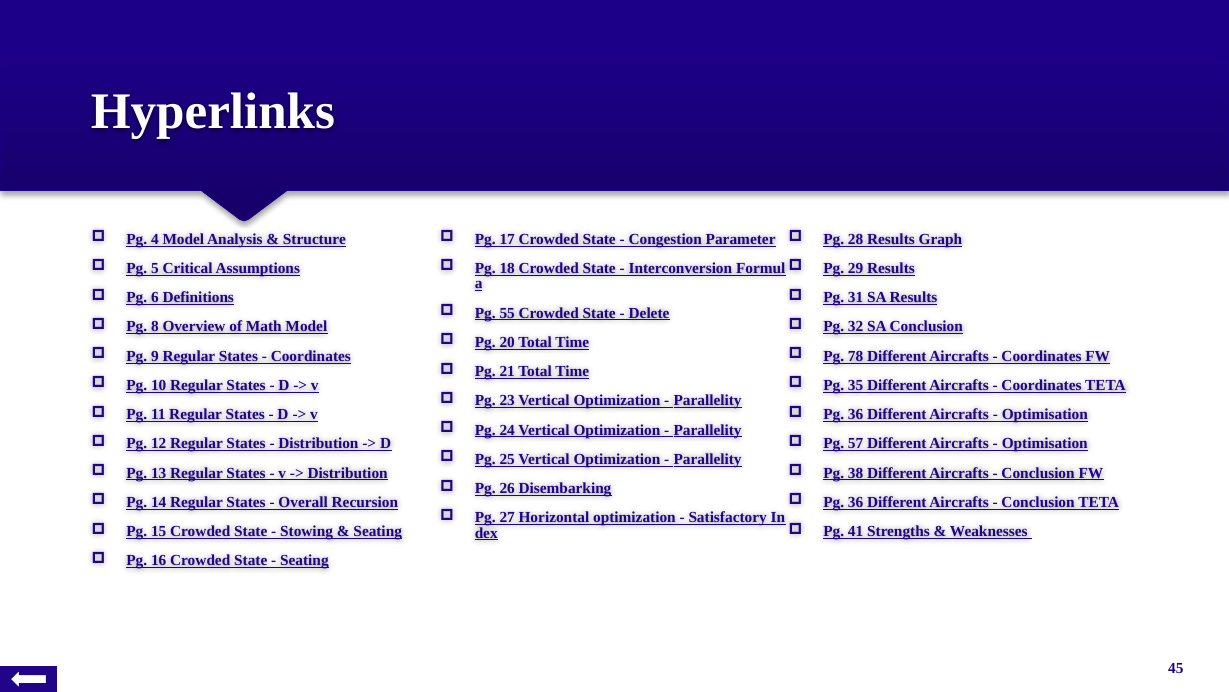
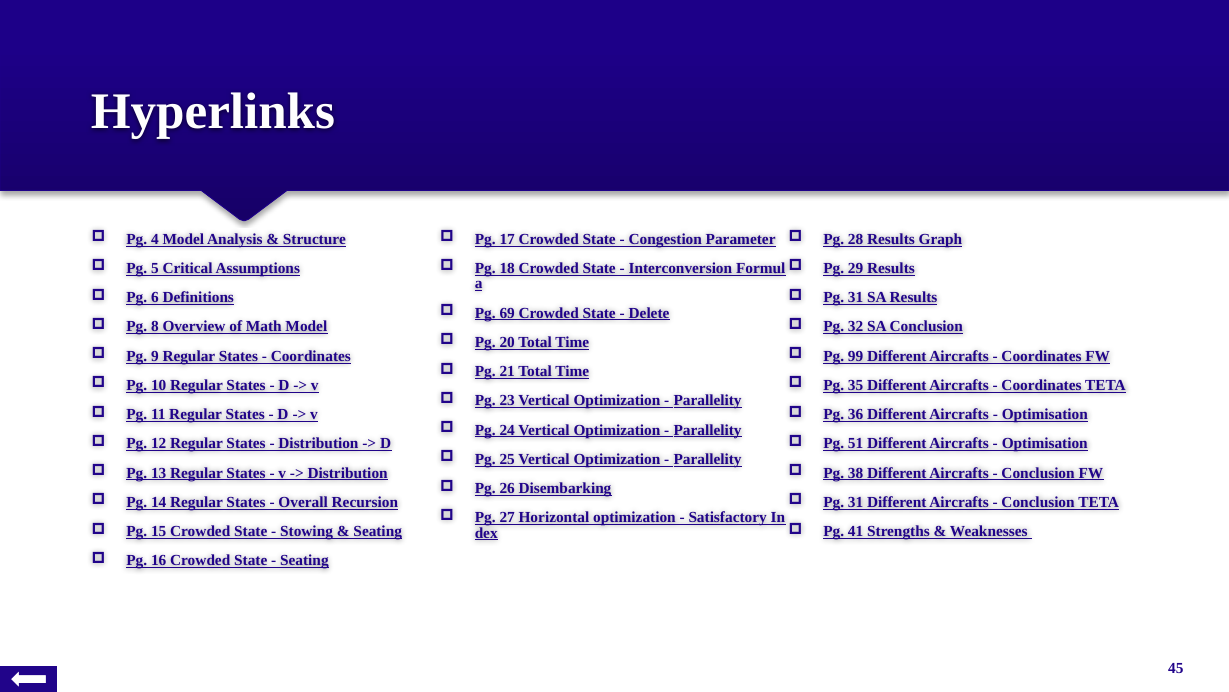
55: 55 -> 69
78: 78 -> 99
57: 57 -> 51
36 at (856, 502): 36 -> 31
